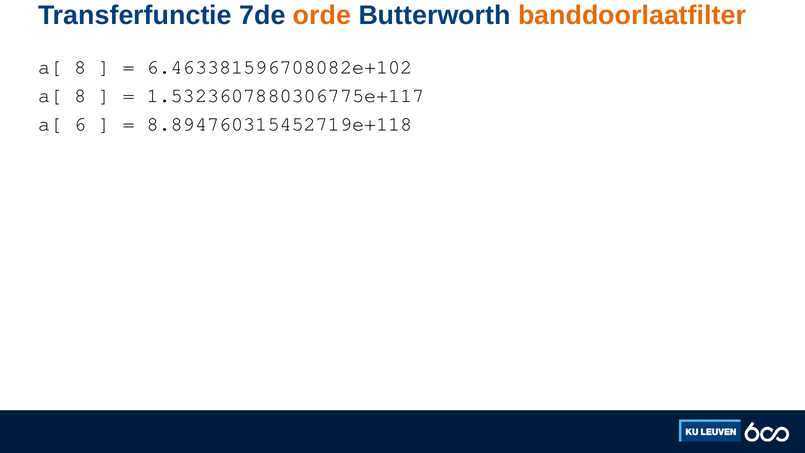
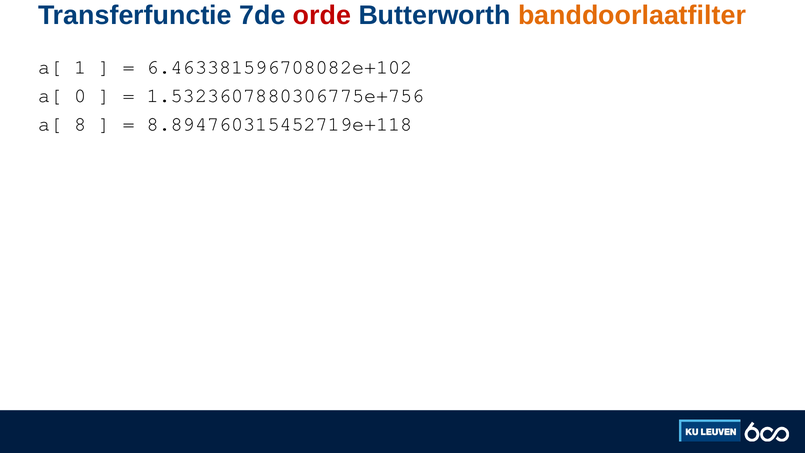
orde colour: orange -> red
8 at (80, 67): 8 -> 1
8 at (80, 95): 8 -> 0
1.5323607880306775e+117: 1.5323607880306775e+117 -> 1.5323607880306775e+756
6: 6 -> 8
